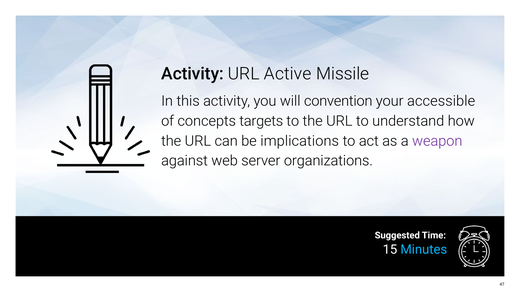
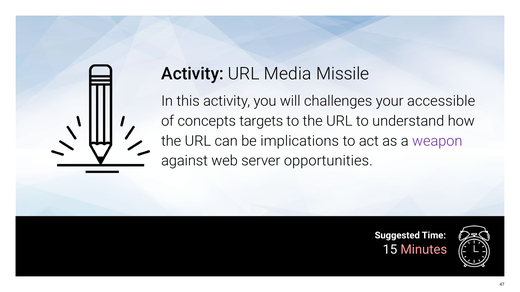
Active: Active -> Media
convention: convention -> challenges
organizations: organizations -> opportunities
Minutes colour: light blue -> pink
